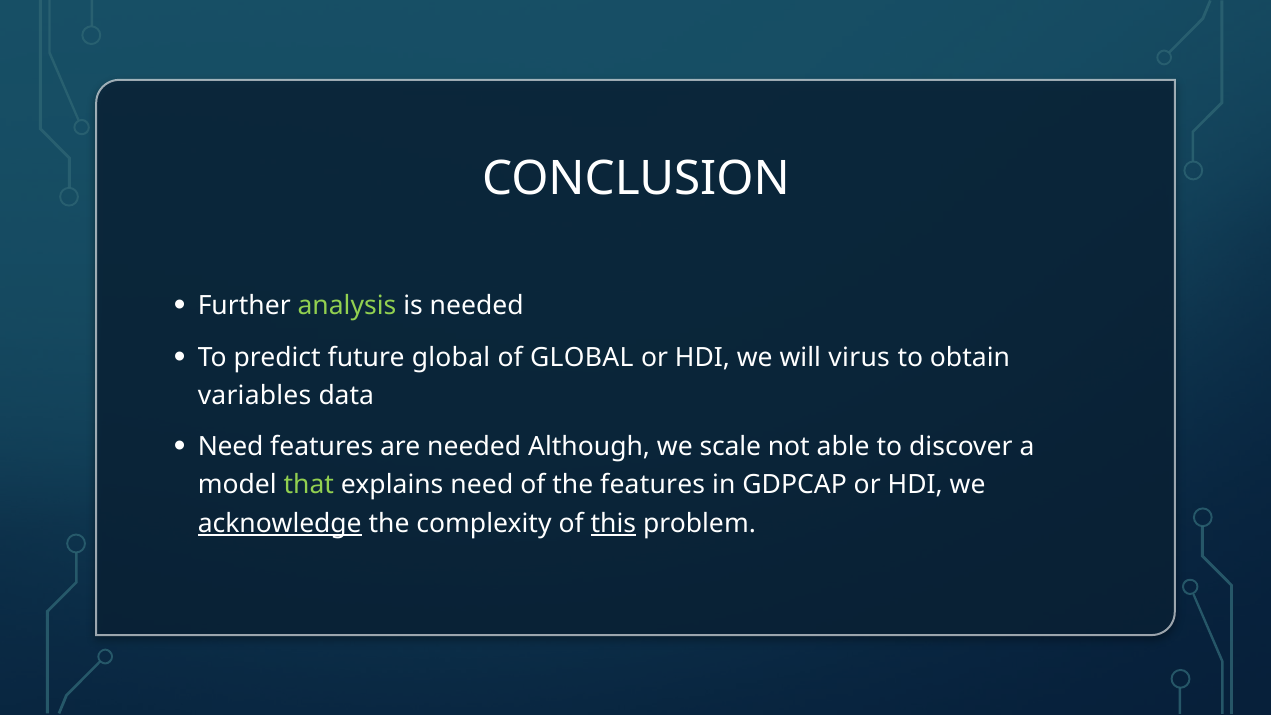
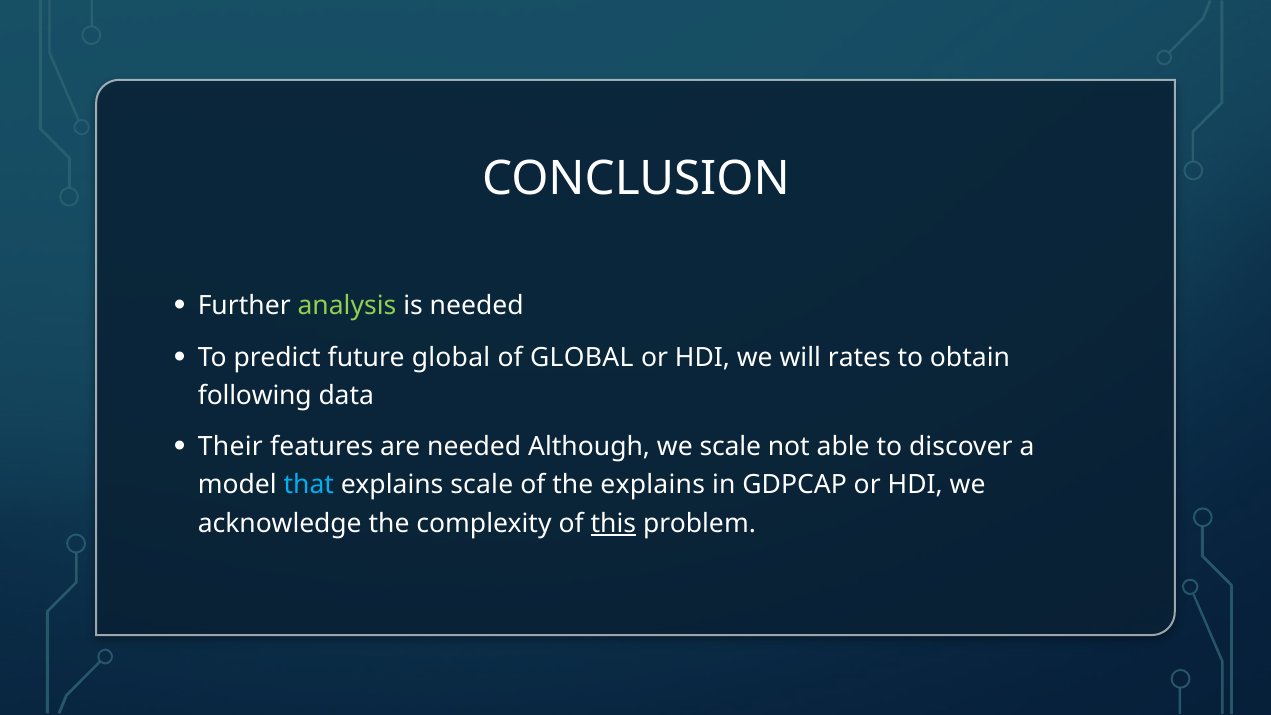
virus: virus -> rates
variables: variables -> following
Need at (231, 447): Need -> Their
that colour: light green -> light blue
explains need: need -> scale
the features: features -> explains
acknowledge underline: present -> none
